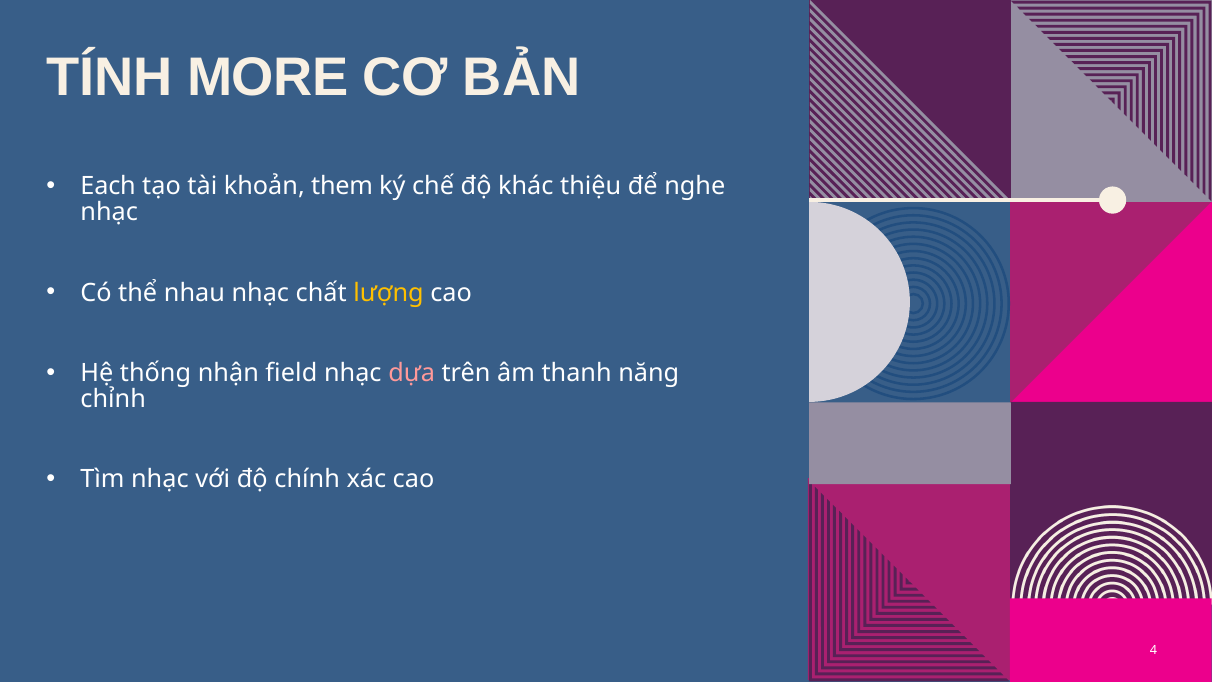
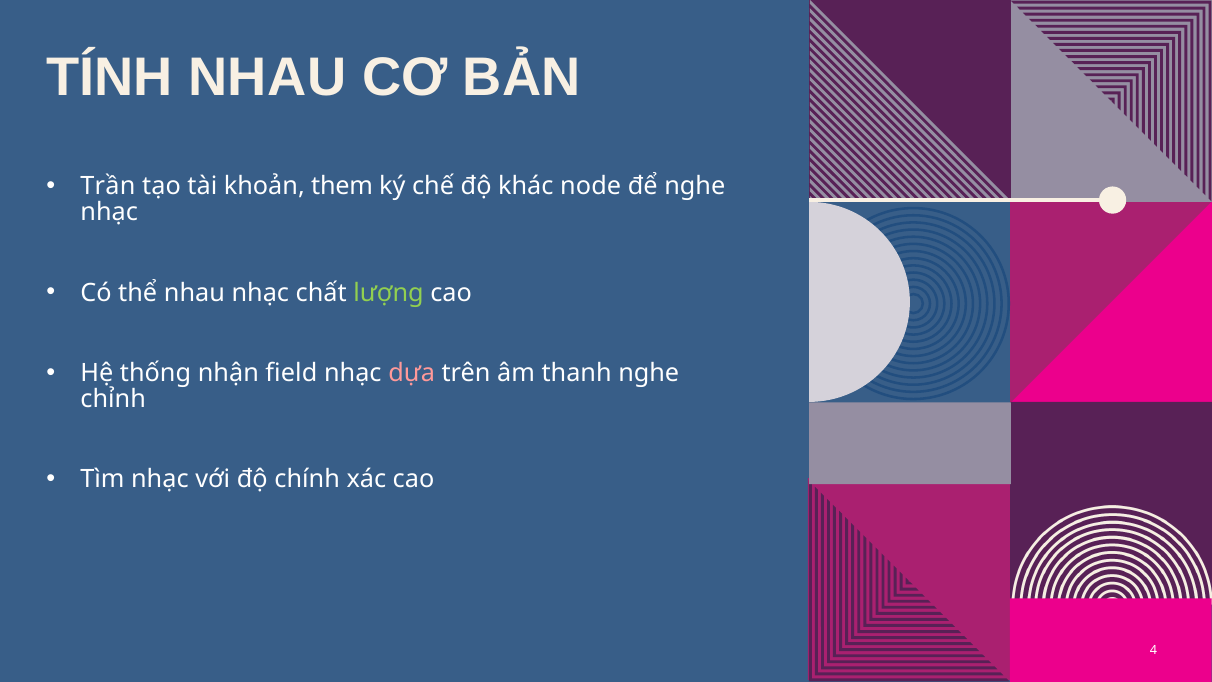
TÍNH MORE: MORE -> NHAU
Each: Each -> Trần
thiệu: thiệu -> node
lượng colour: yellow -> light green
thanh năng: năng -> nghe
